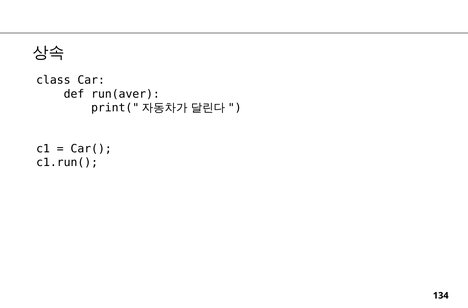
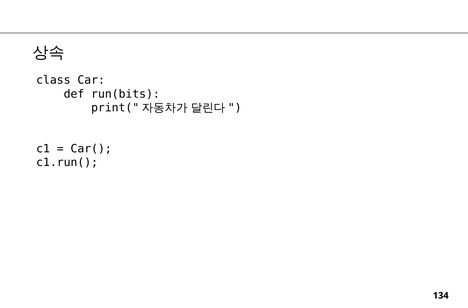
run(aver: run(aver -> run(bits
